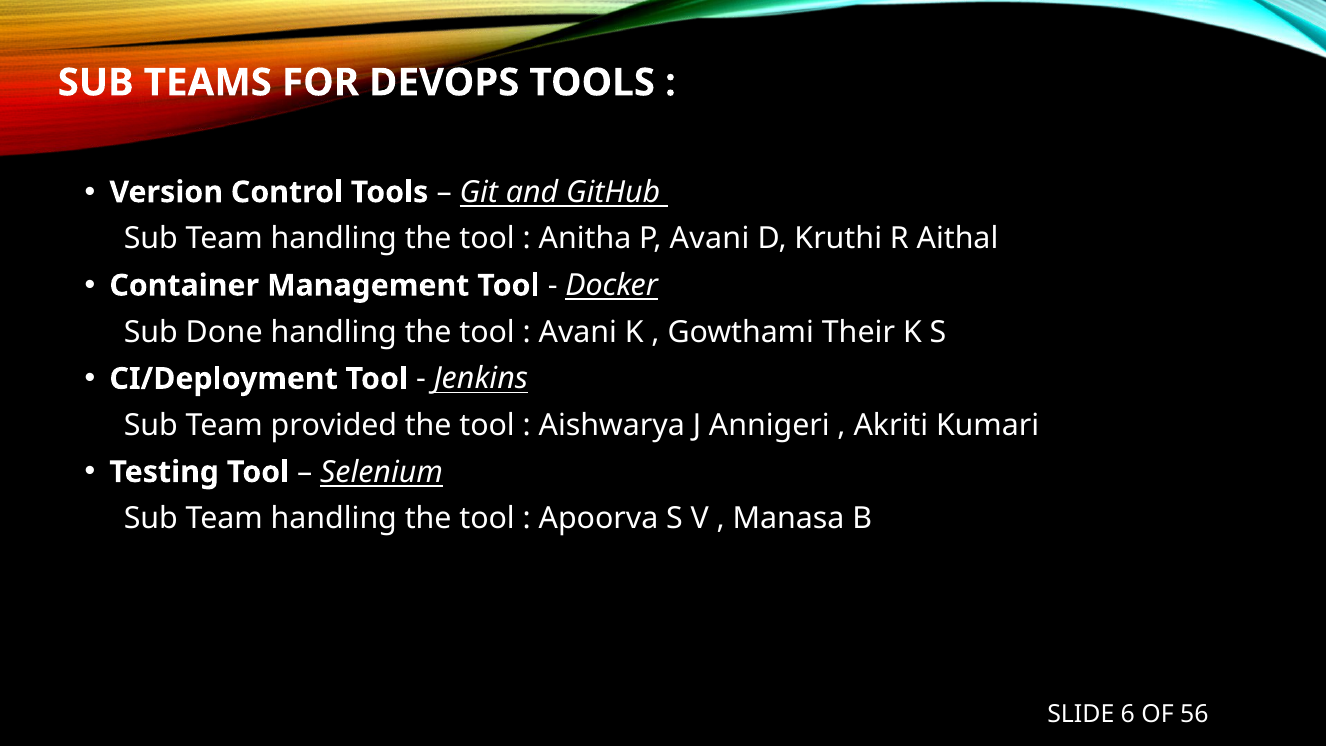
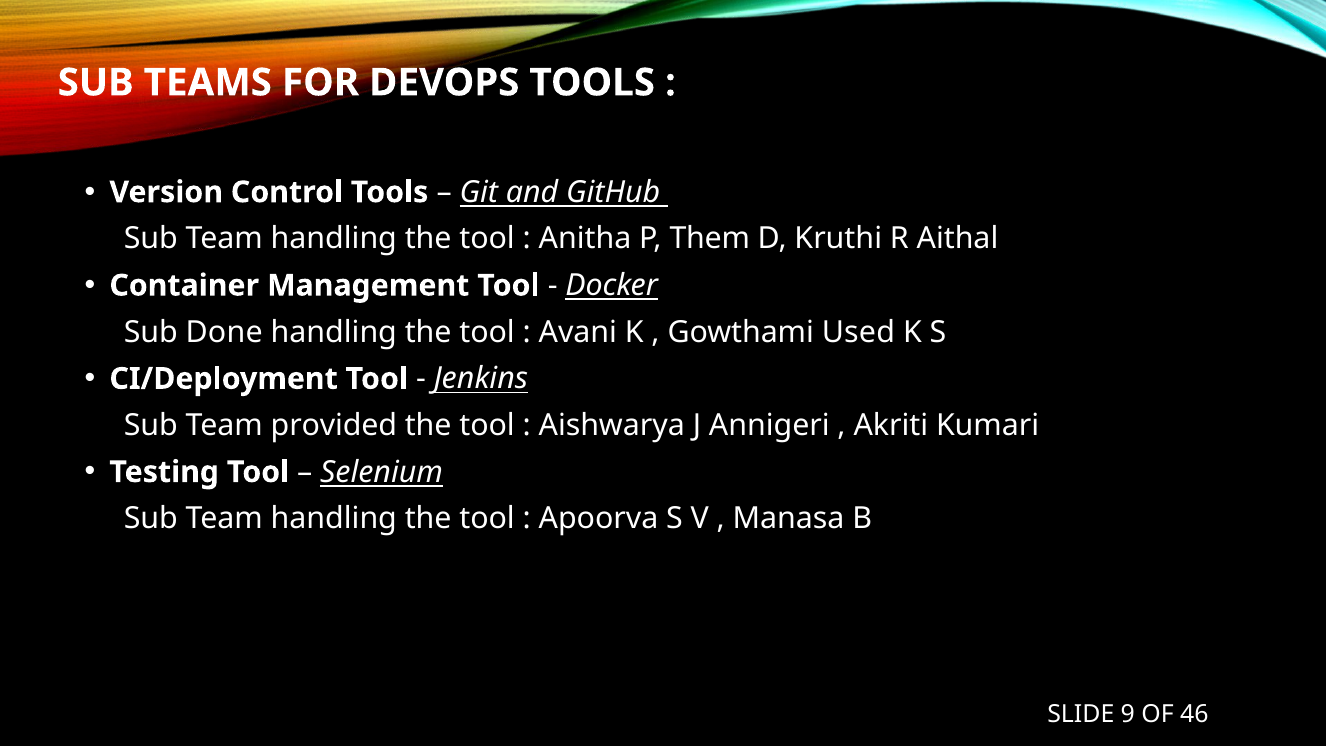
P Avani: Avani -> Them
Their: Their -> Used
6: 6 -> 9
56: 56 -> 46
